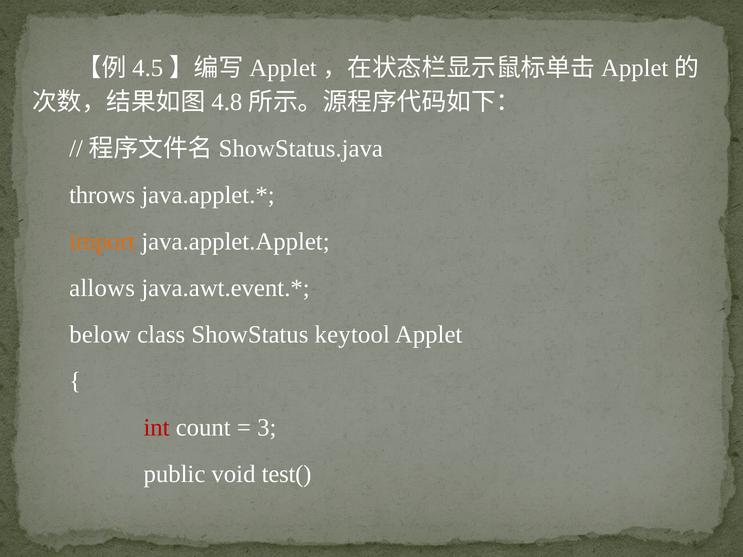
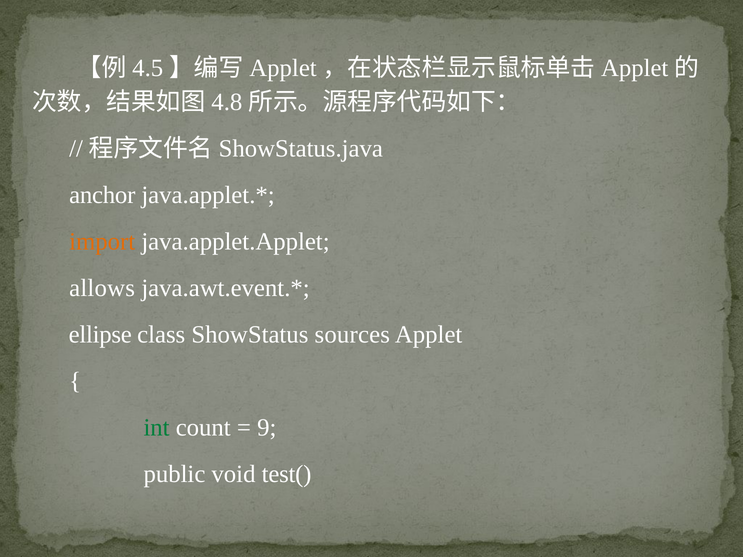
throws: throws -> anchor
below: below -> ellipse
keytool: keytool -> sources
int colour: red -> green
3: 3 -> 9
